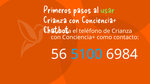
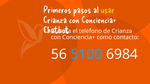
usar colour: light green -> yellow
